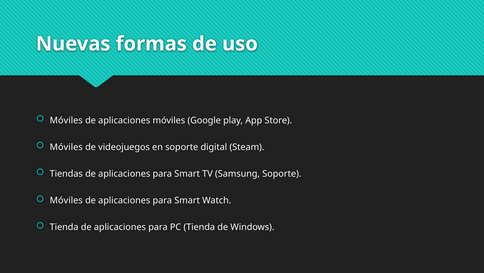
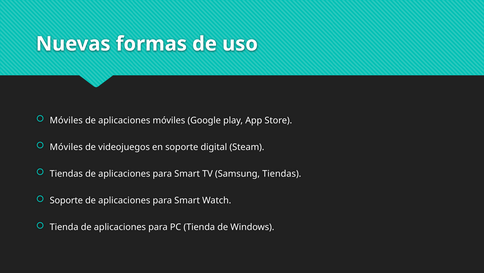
Samsung Soporte: Soporte -> Tiendas
Móviles at (66, 200): Móviles -> Soporte
